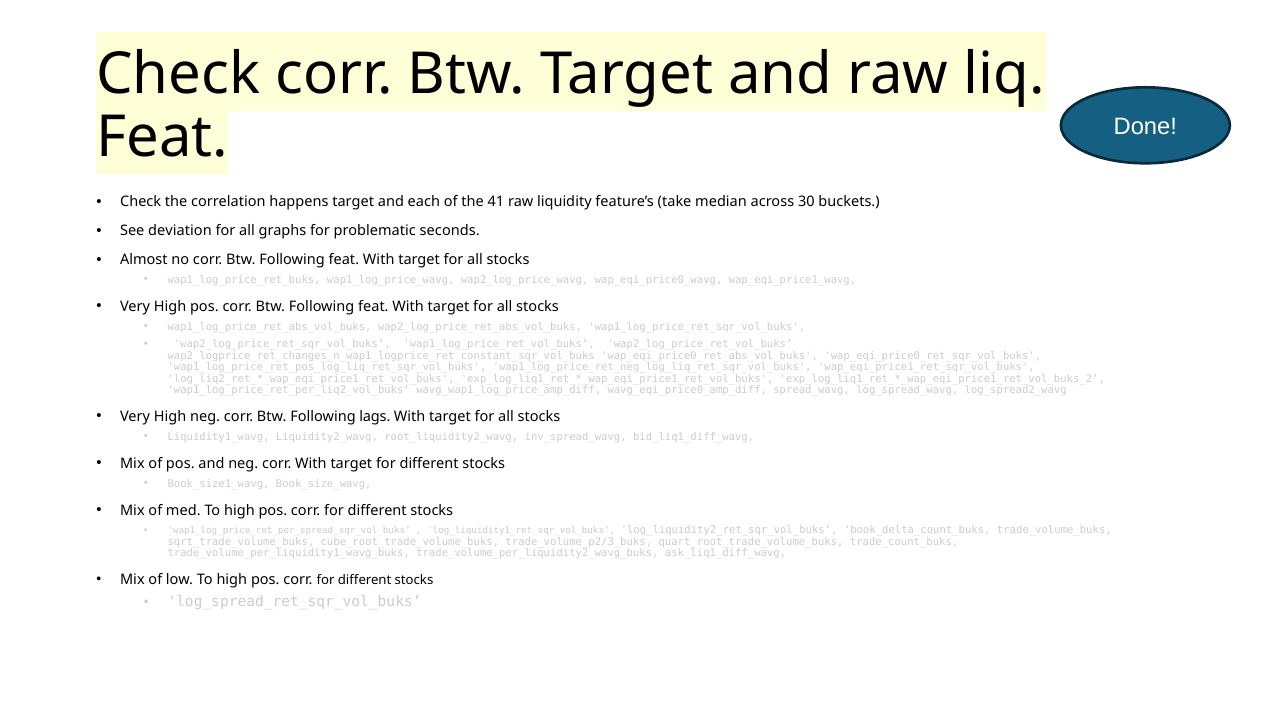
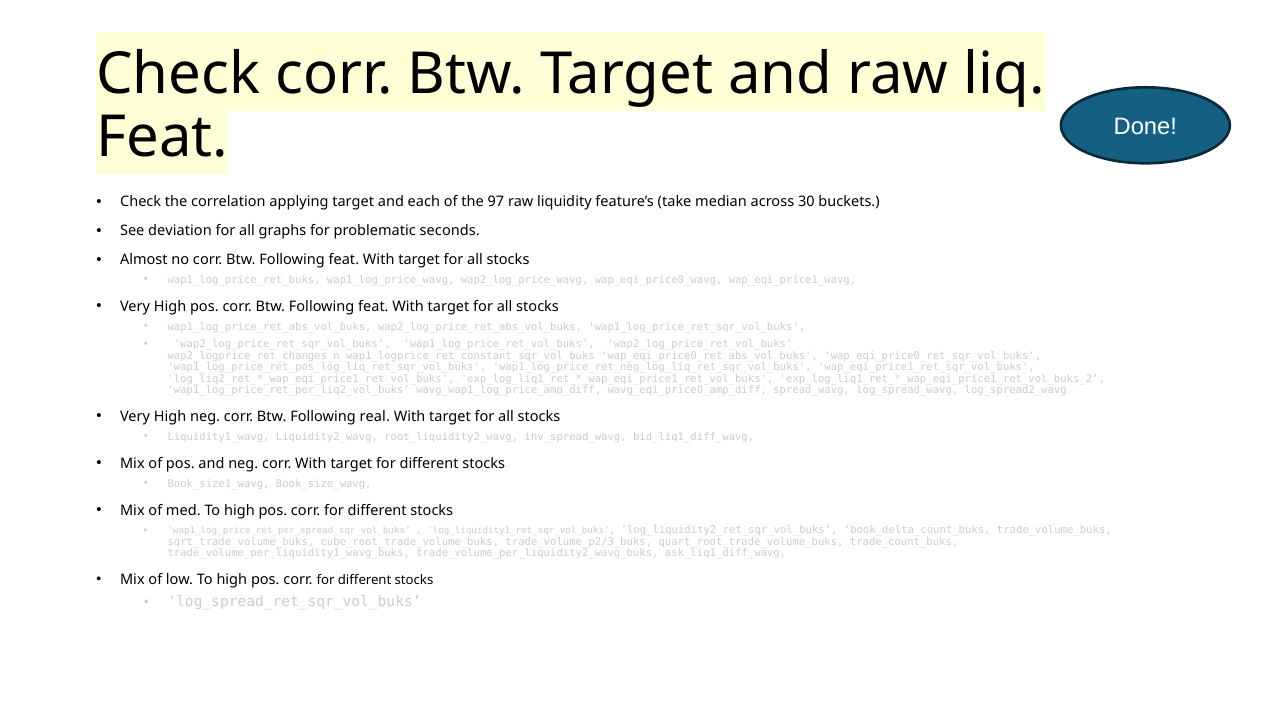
happens: happens -> applying
41: 41 -> 97
lags: lags -> real
